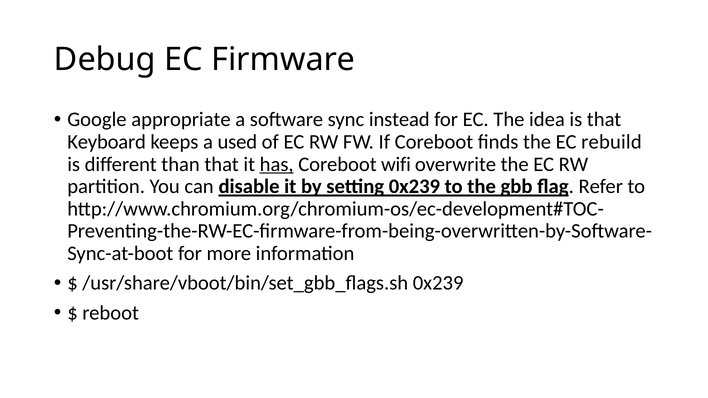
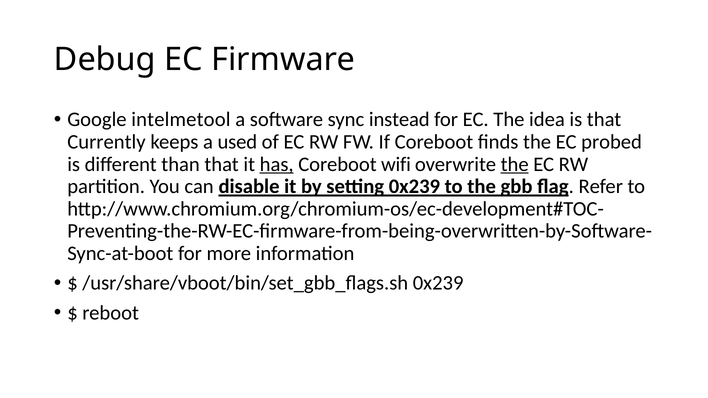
appropriate: appropriate -> intelmetool
Keyboard: Keyboard -> Currently
rebuild: rebuild -> probed
the at (515, 164) underline: none -> present
